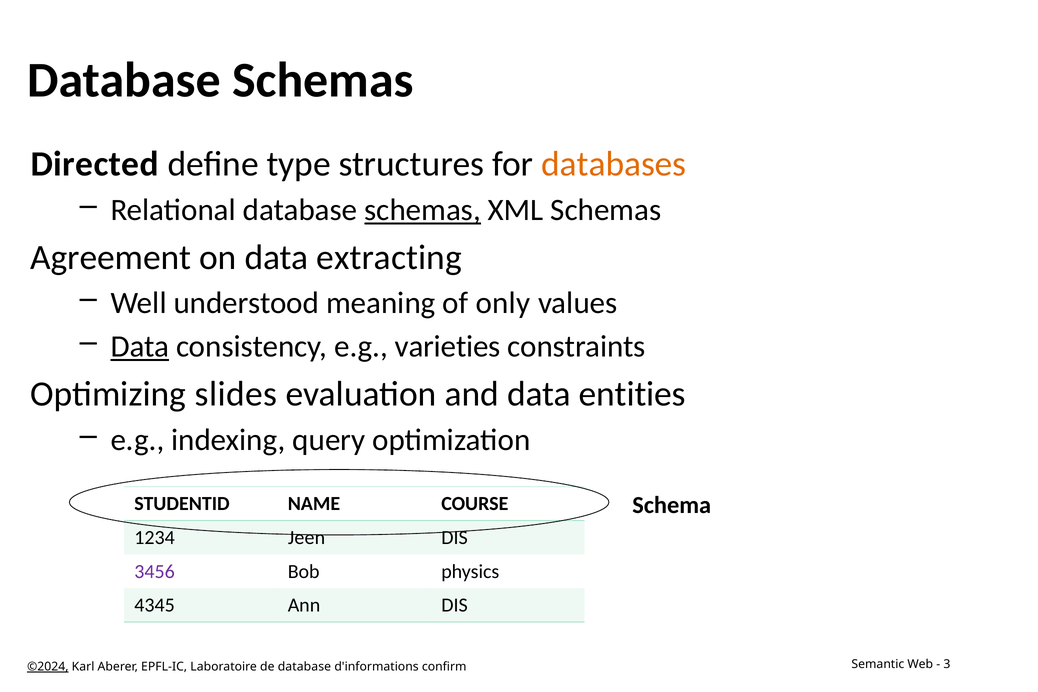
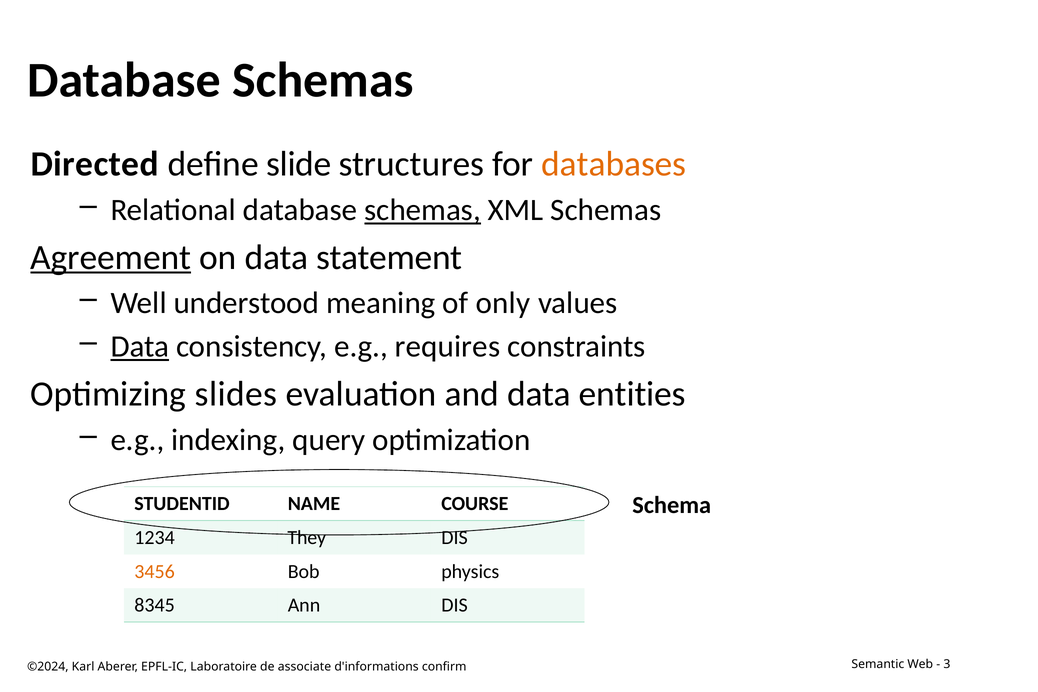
type: type -> slide
Agreement underline: none -> present
extracting: extracting -> statement
varieties: varieties -> requires
Jeen: Jeen -> They
3456 colour: purple -> orange
4345: 4345 -> 8345
©2024 underline: present -> none
de database: database -> associate
